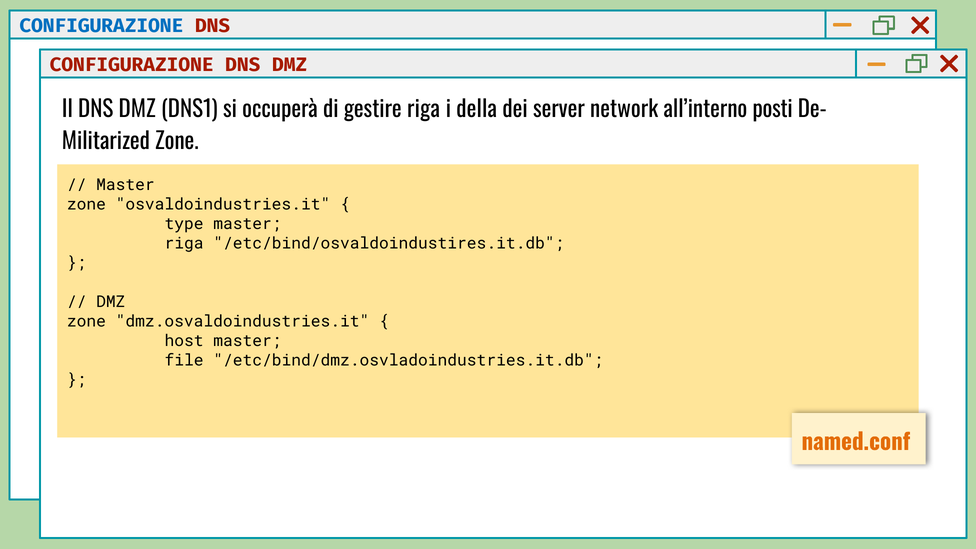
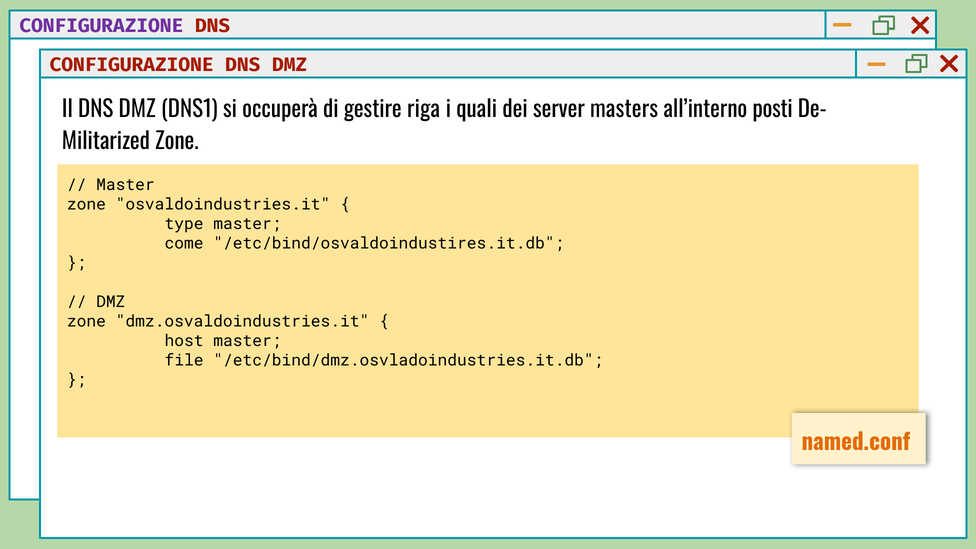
CONFIGURAZIONE at (101, 26) colour: blue -> purple
della: della -> quali
network: network -> masters
riga at (184, 243): riga -> come
